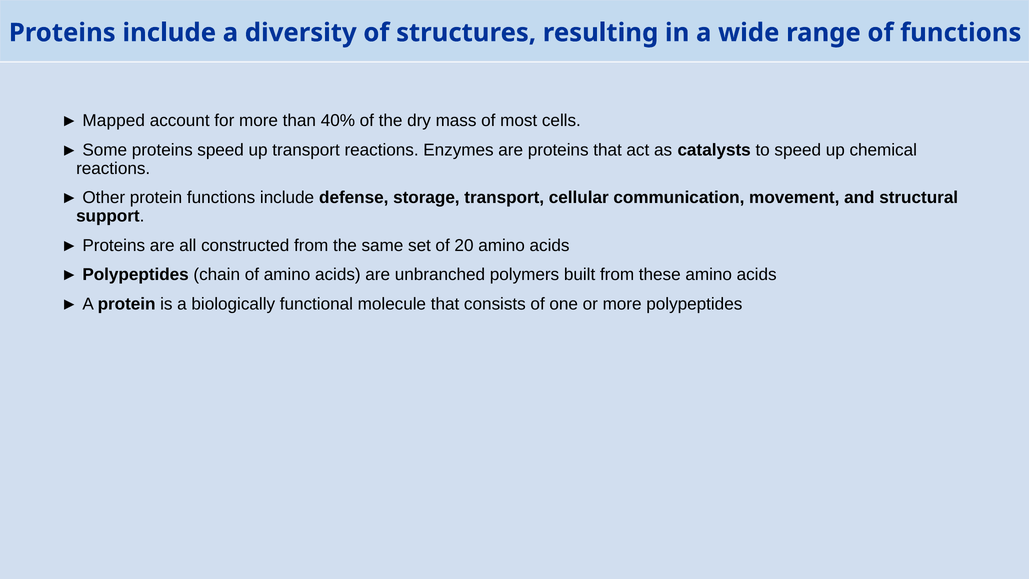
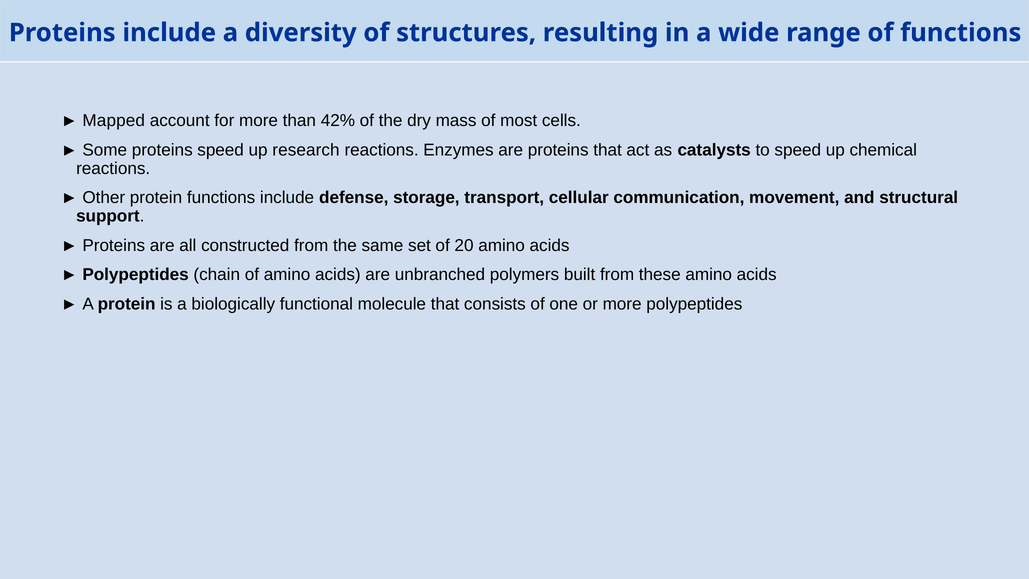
40%: 40% -> 42%
up transport: transport -> research
